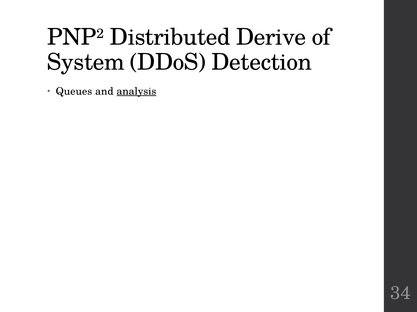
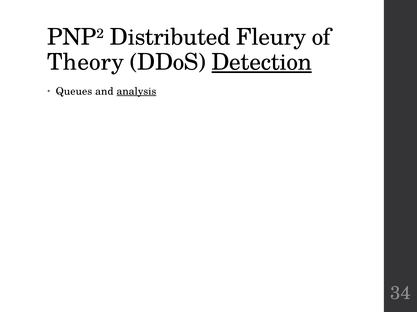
Derive: Derive -> Fleury
System: System -> Theory
Detection underline: none -> present
